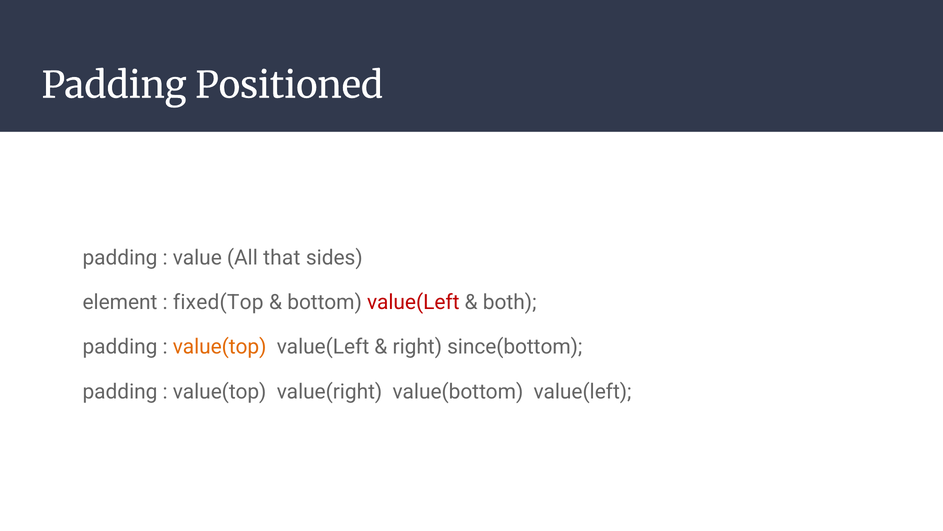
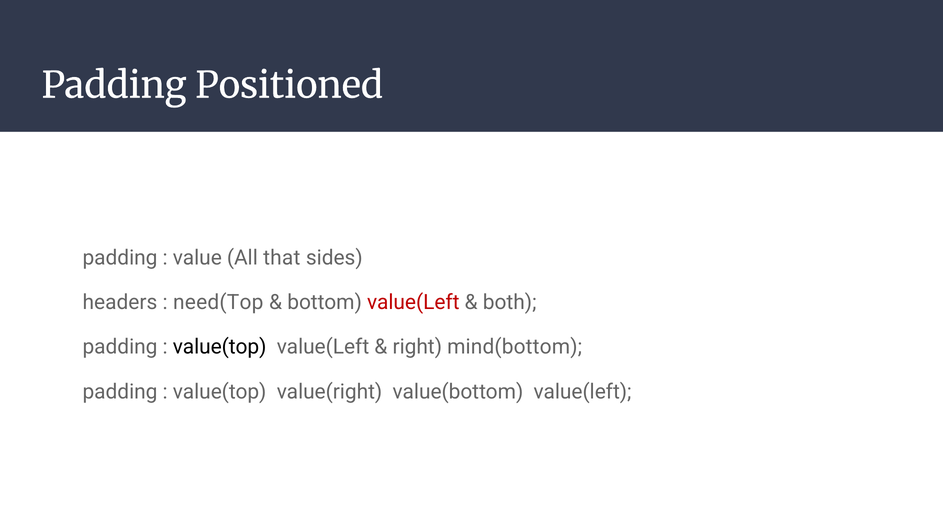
element: element -> headers
fixed(Top: fixed(Top -> need(Top
value(top at (220, 347) colour: orange -> black
since(bottom: since(bottom -> mind(bottom
